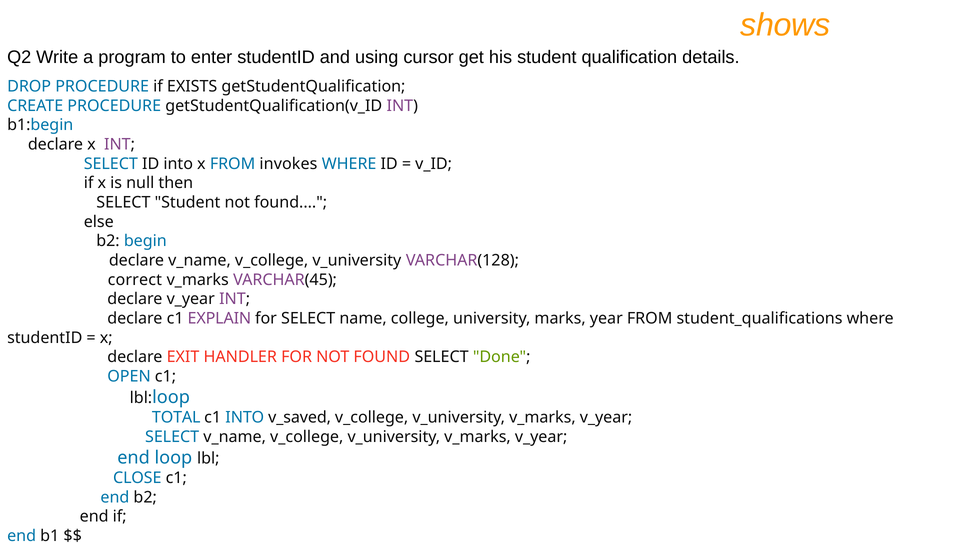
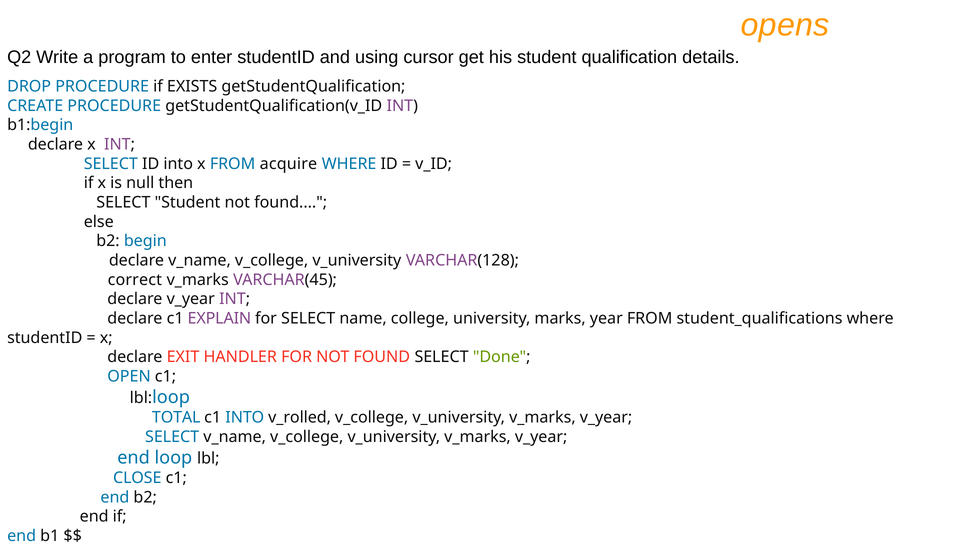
shows: shows -> opens
invokes: invokes -> acquire
v_saved: v_saved -> v_rolled
